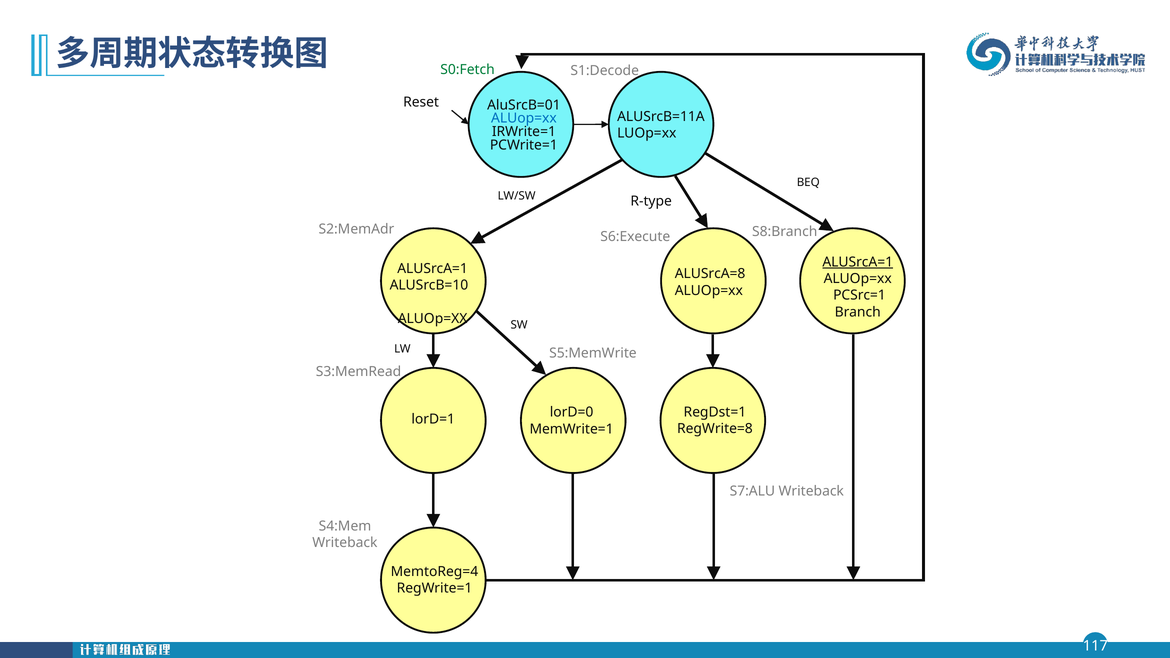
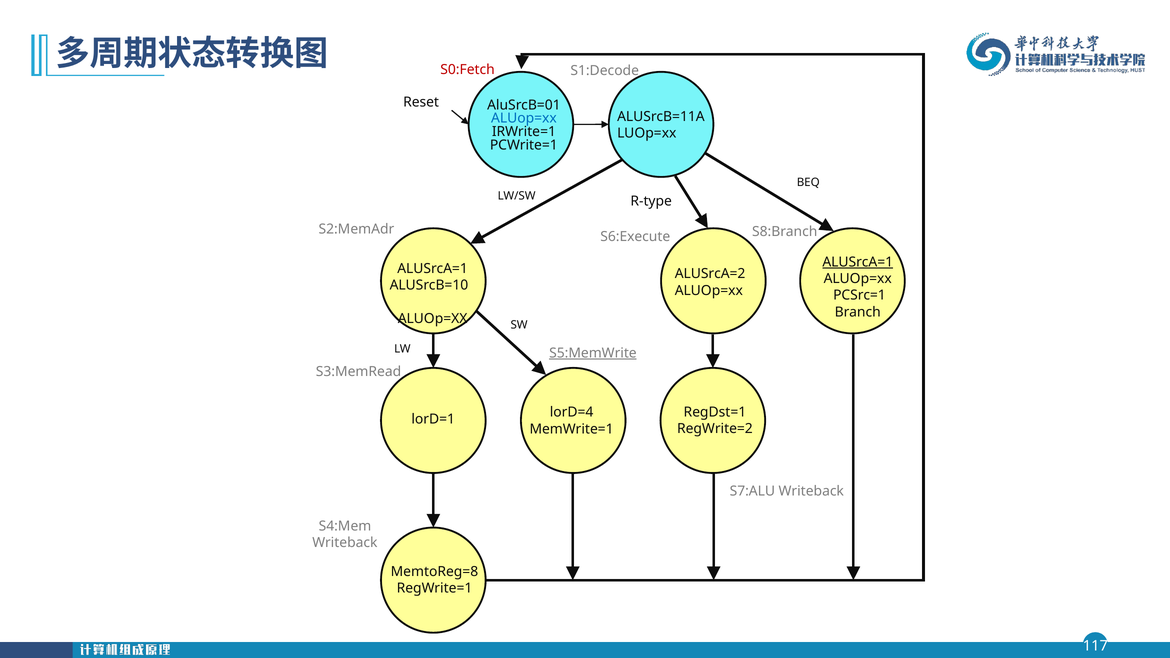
S0:Fetch colour: green -> red
ALUSrcA=8: ALUSrcA=8 -> ALUSrcA=2
S5:MemWrite underline: none -> present
lorD=0: lorD=0 -> lorD=4
RegWrite=8: RegWrite=8 -> RegWrite=2
MemtoReg=4: MemtoReg=4 -> MemtoReg=8
